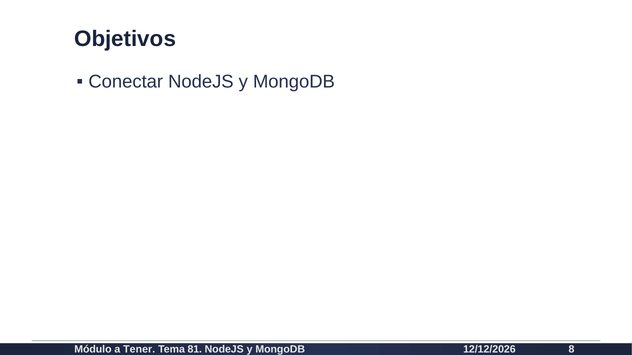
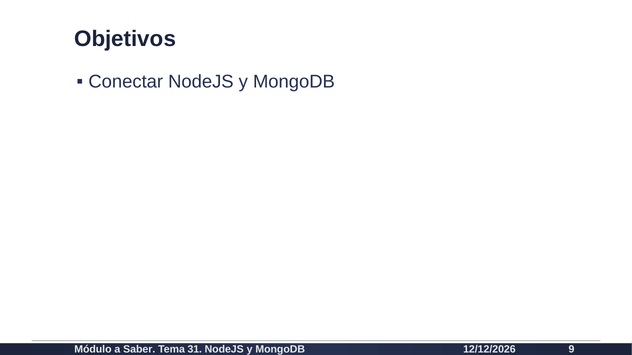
Tener: Tener -> Saber
81: 81 -> 31
8: 8 -> 9
